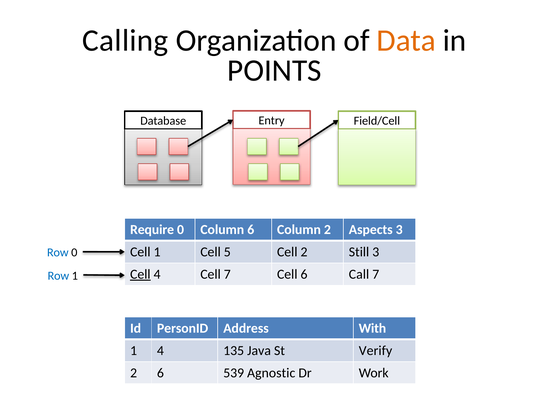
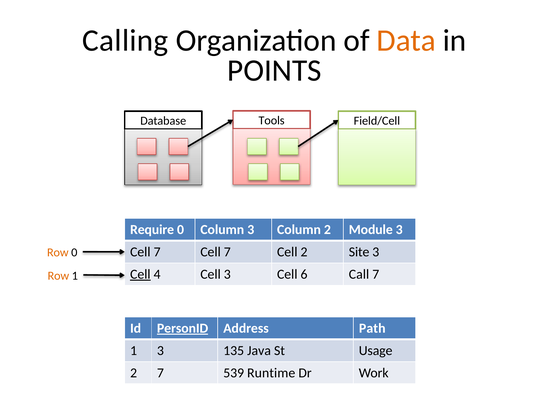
Entry: Entry -> Tools
Column 6: 6 -> 3
Aspects: Aspects -> Module
1 at (157, 252): 1 -> 7
5 at (227, 252): 5 -> 7
Still: Still -> Site
Row at (58, 252) colour: blue -> orange
Cell 7: 7 -> 3
Row at (58, 276) colour: blue -> orange
PersonID underline: none -> present
With: With -> Path
1 4: 4 -> 3
Verify: Verify -> Usage
2 6: 6 -> 7
Agnostic: Agnostic -> Runtime
